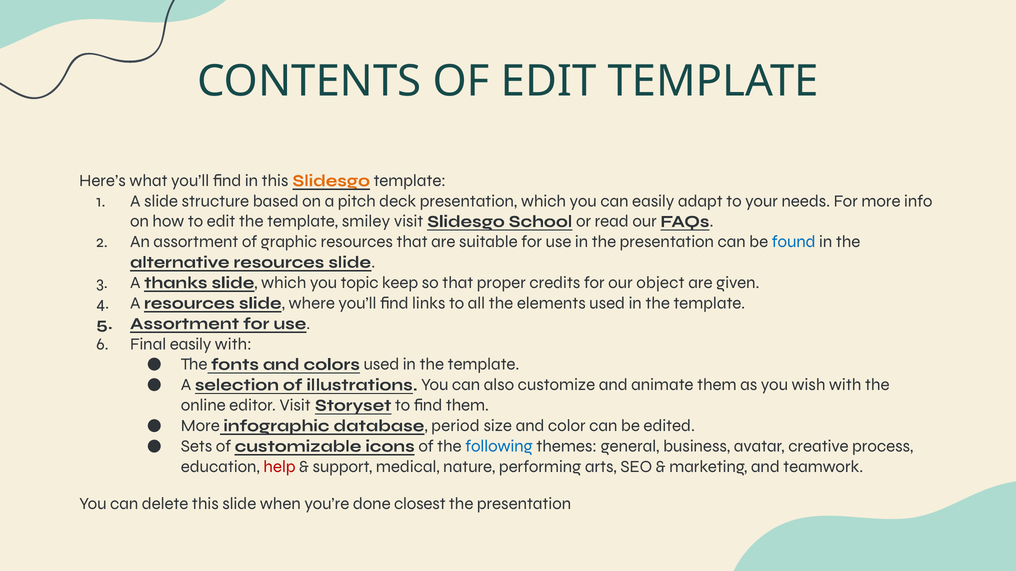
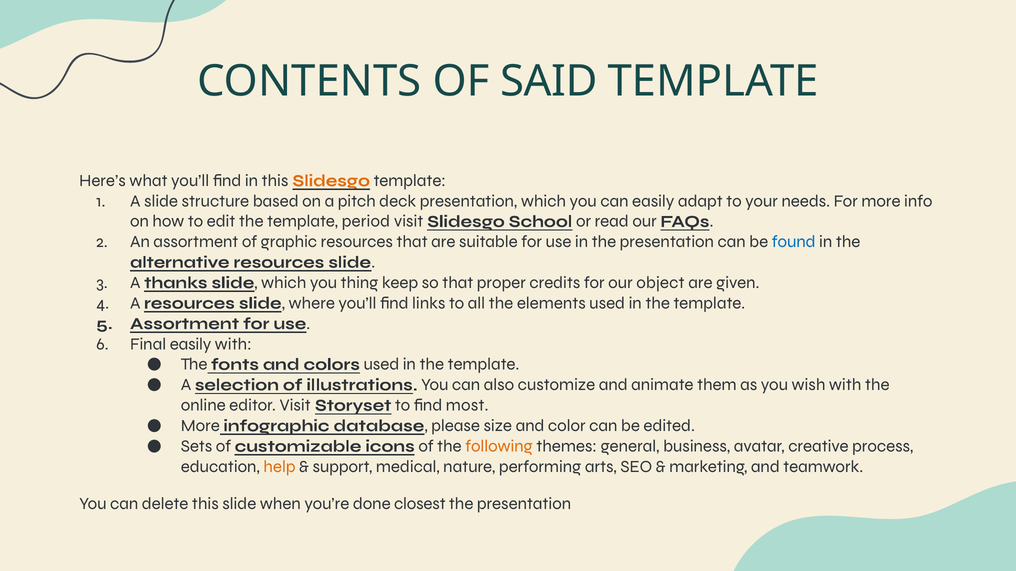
OF EDIT: EDIT -> SAID
smiley: smiley -> period
topic: topic -> thing
find them: them -> most
period: period -> please
following colour: blue -> orange
help colour: red -> orange
